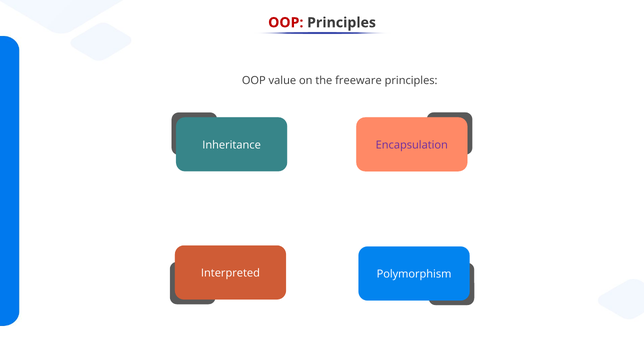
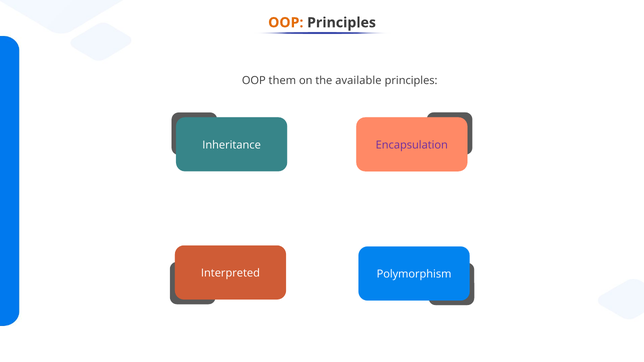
OOP at (286, 23) colour: red -> orange
value: value -> them
freeware: freeware -> available
